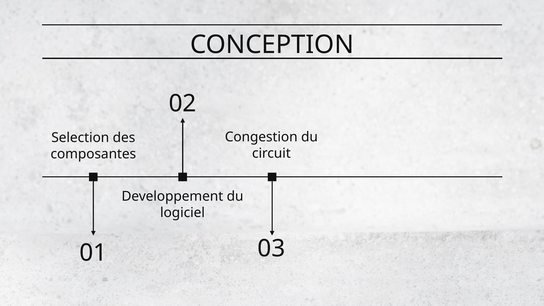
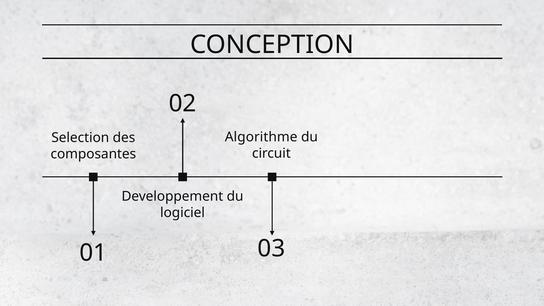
Congestion: Congestion -> Algorithme
